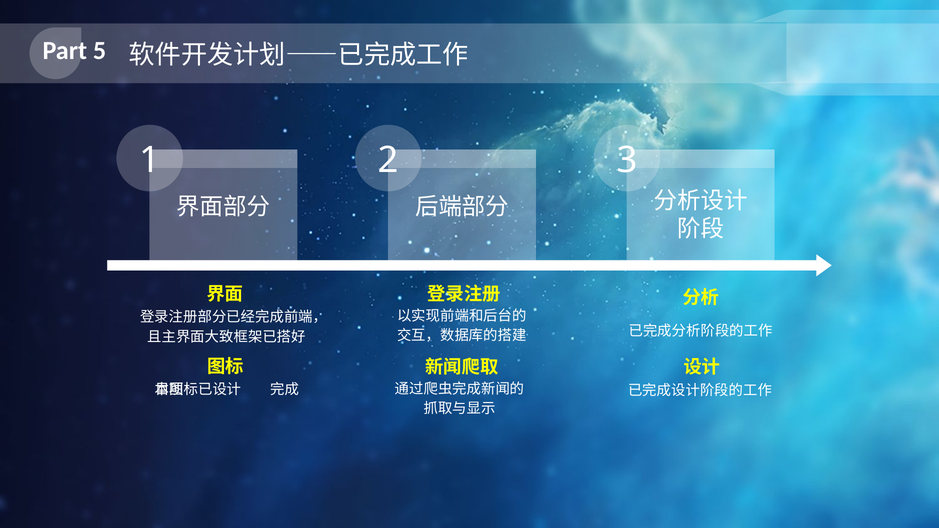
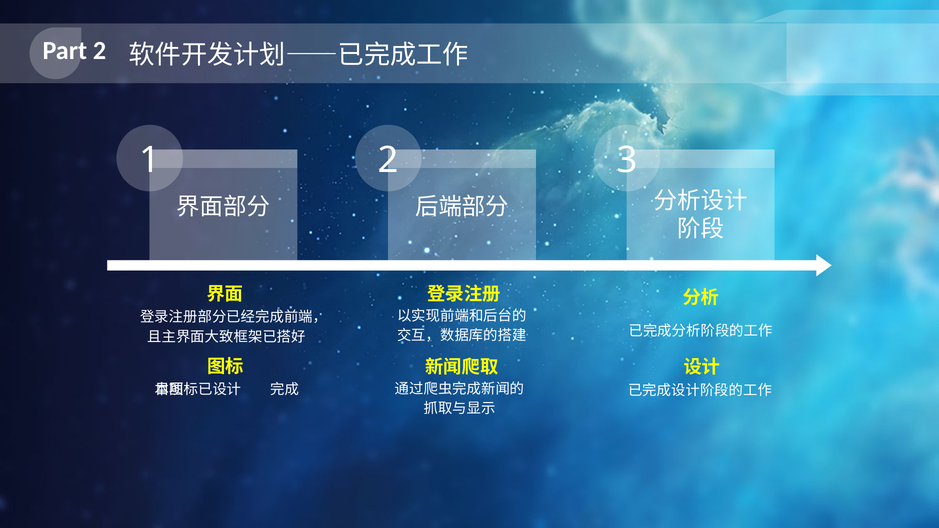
Part 5: 5 -> 2
